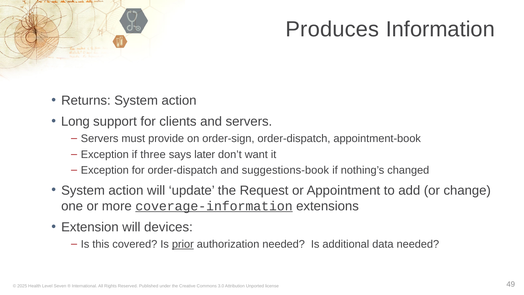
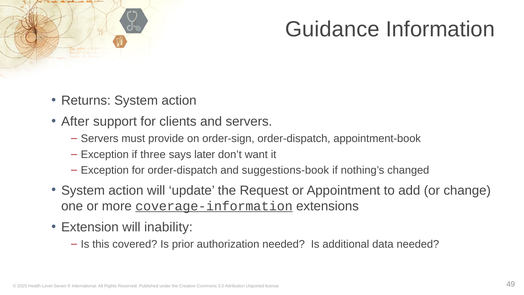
Produces: Produces -> Guidance
Long: Long -> After
devices: devices -> inability
prior underline: present -> none
